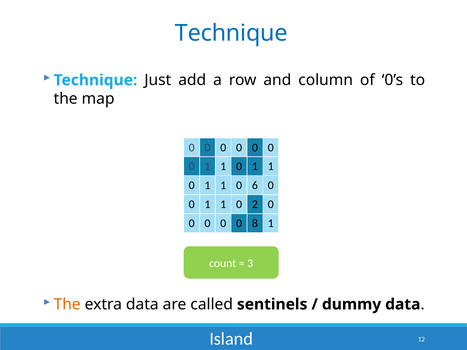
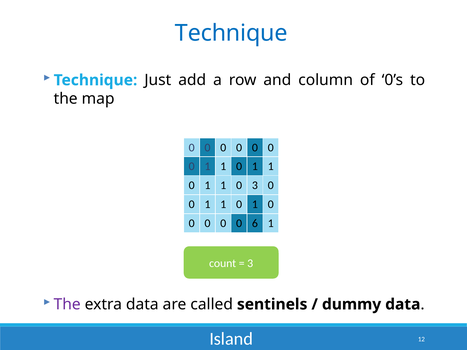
0 6: 6 -> 3
2 at (255, 204): 2 -> 1
8: 8 -> 6
The at (67, 305) colour: orange -> purple
